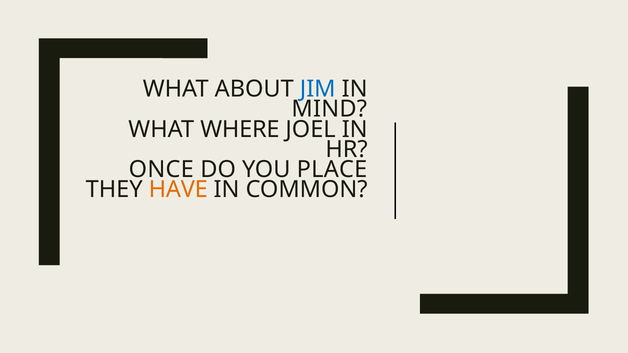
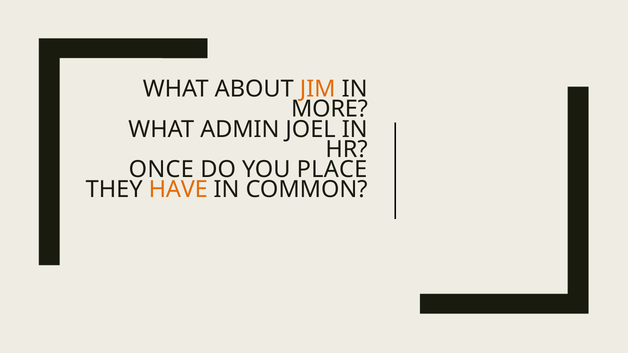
JIM colour: blue -> orange
MIND: MIND -> MORE
WHERE: WHERE -> ADMIN
